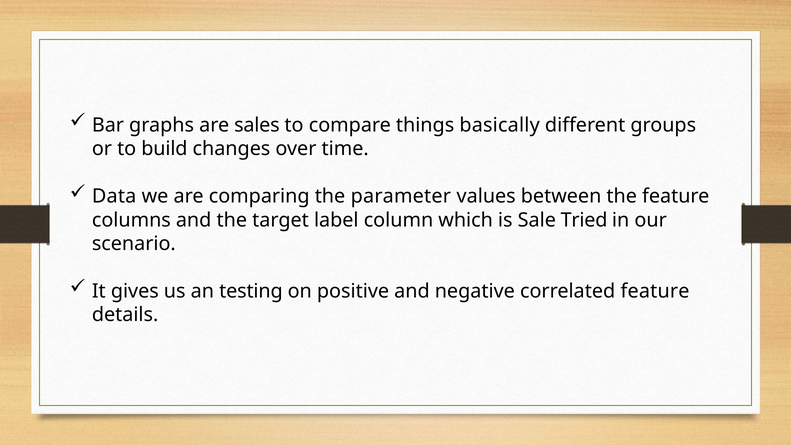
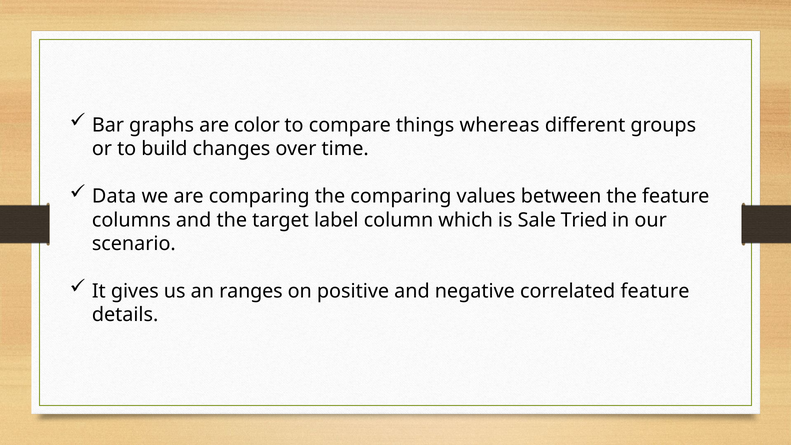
sales: sales -> color
basically: basically -> whereas
the parameter: parameter -> comparing
testing: testing -> ranges
